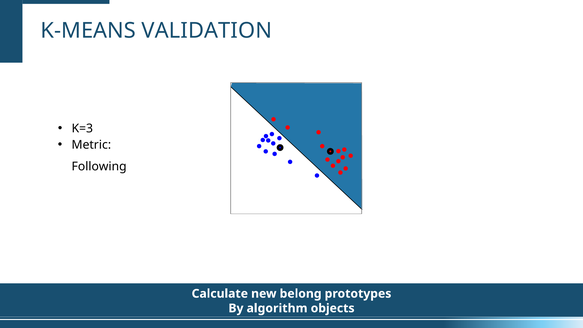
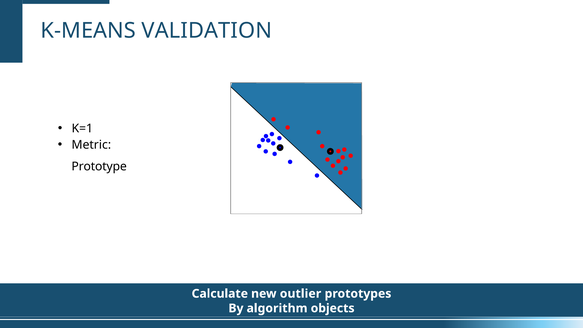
K=3: K=3 -> K=1
Following: Following -> Prototype
belong: belong -> outlier
